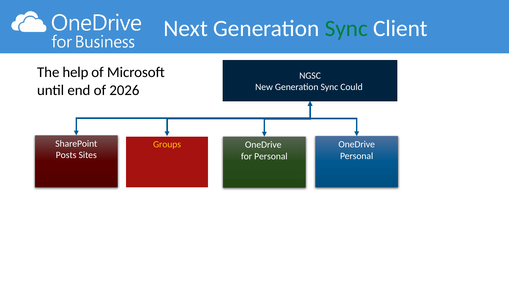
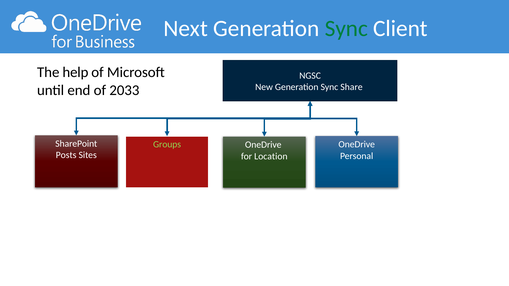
Could: Could -> Share
2026: 2026 -> 2033
Groups colour: yellow -> light green
for Personal: Personal -> Location
